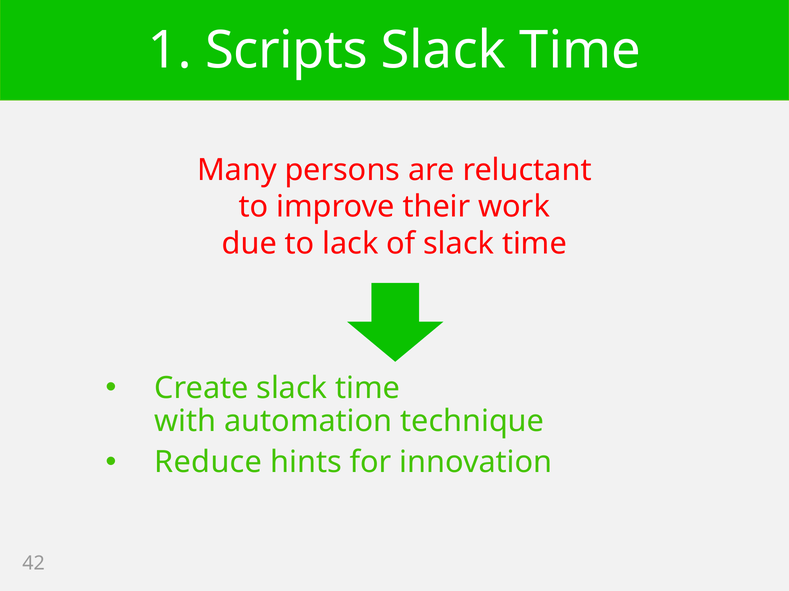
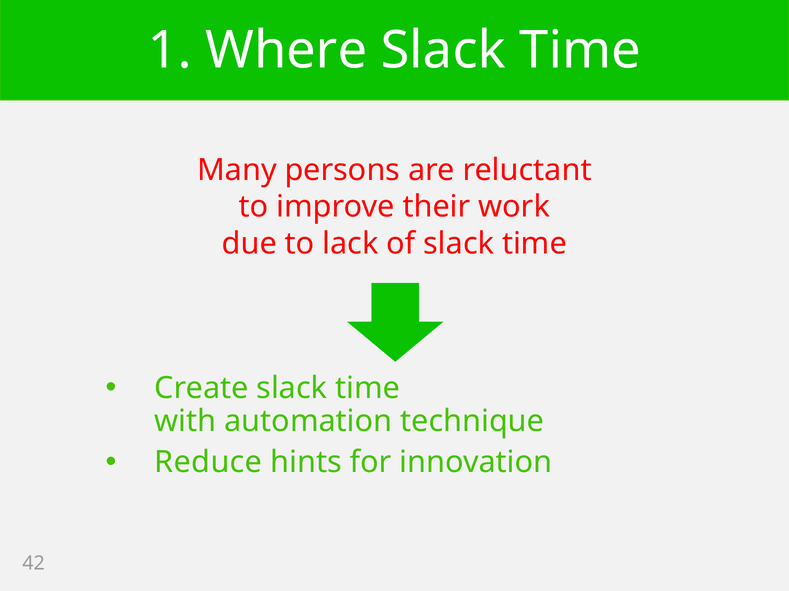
Scripts: Scripts -> Where
